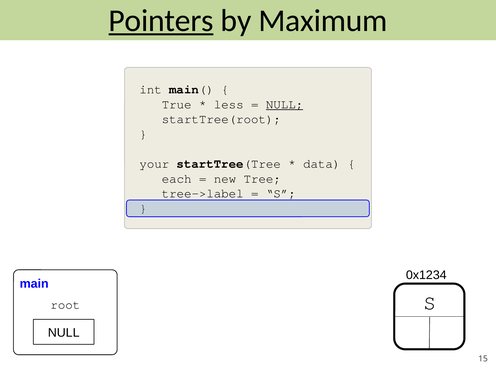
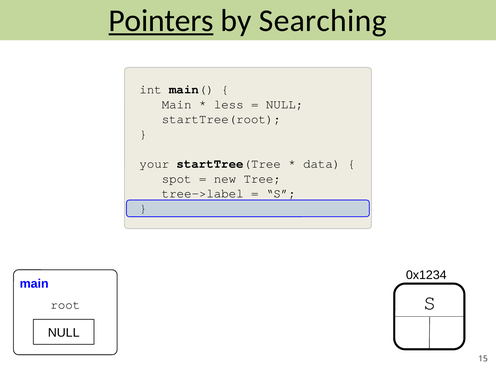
Maximum: Maximum -> Searching
True at (177, 104): True -> Main
NULL at (285, 104) underline: present -> none
each: each -> spot
